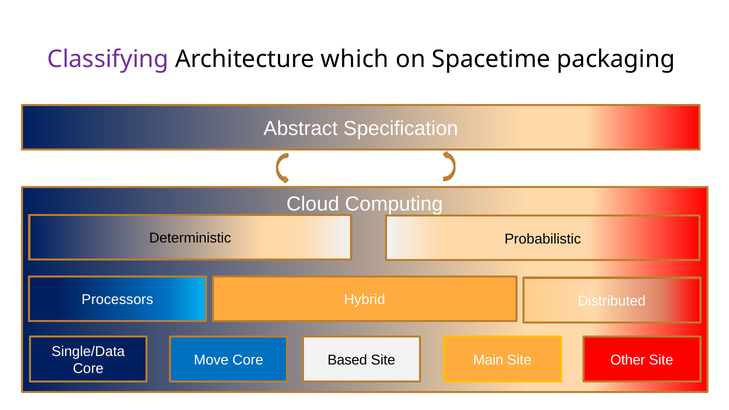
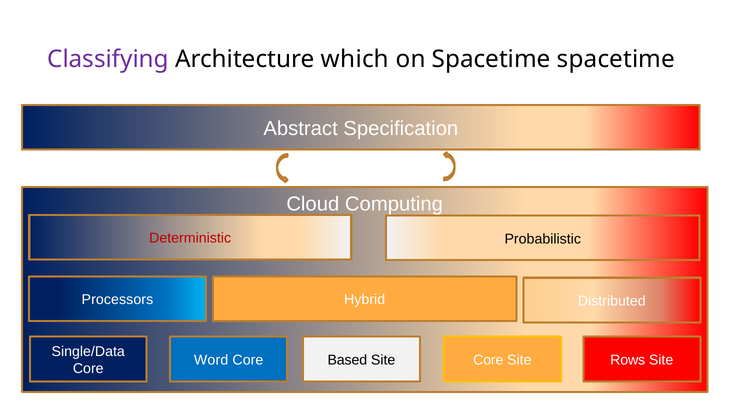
Spacetime packaging: packaging -> spacetime
Deterministic colour: black -> red
Move: Move -> Word
Site Main: Main -> Core
Other: Other -> Rows
